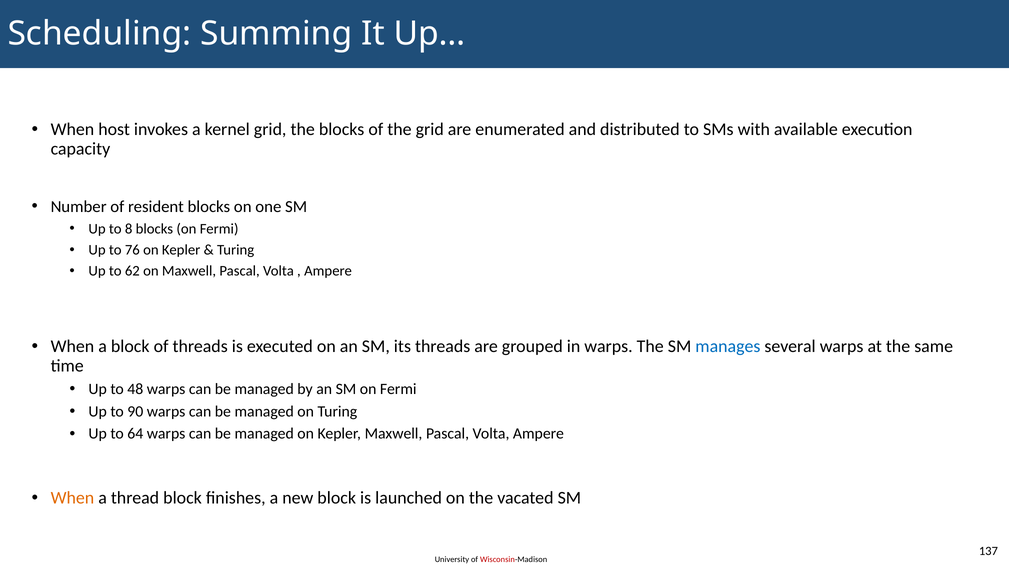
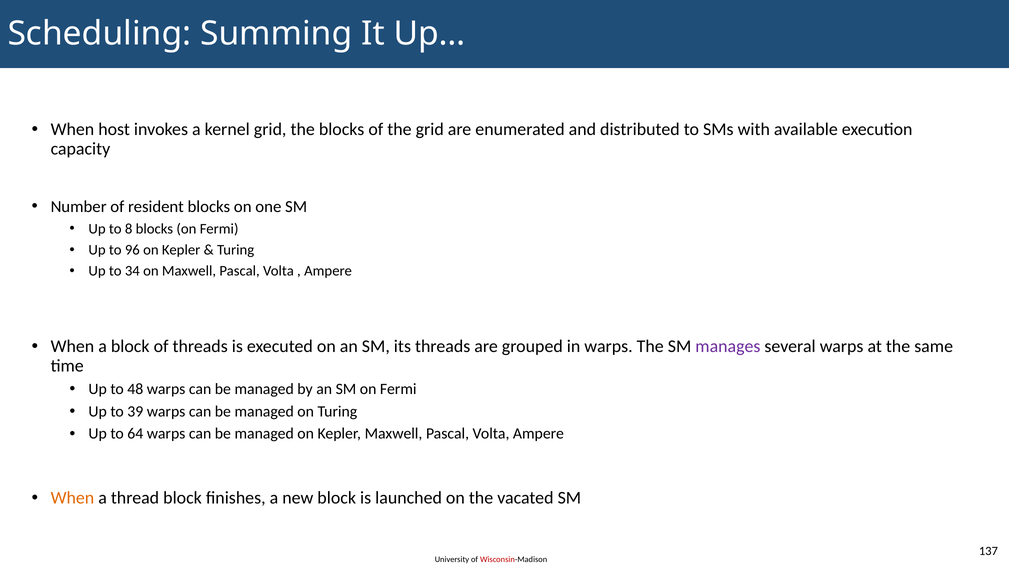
76: 76 -> 96
62: 62 -> 34
manages colour: blue -> purple
90: 90 -> 39
